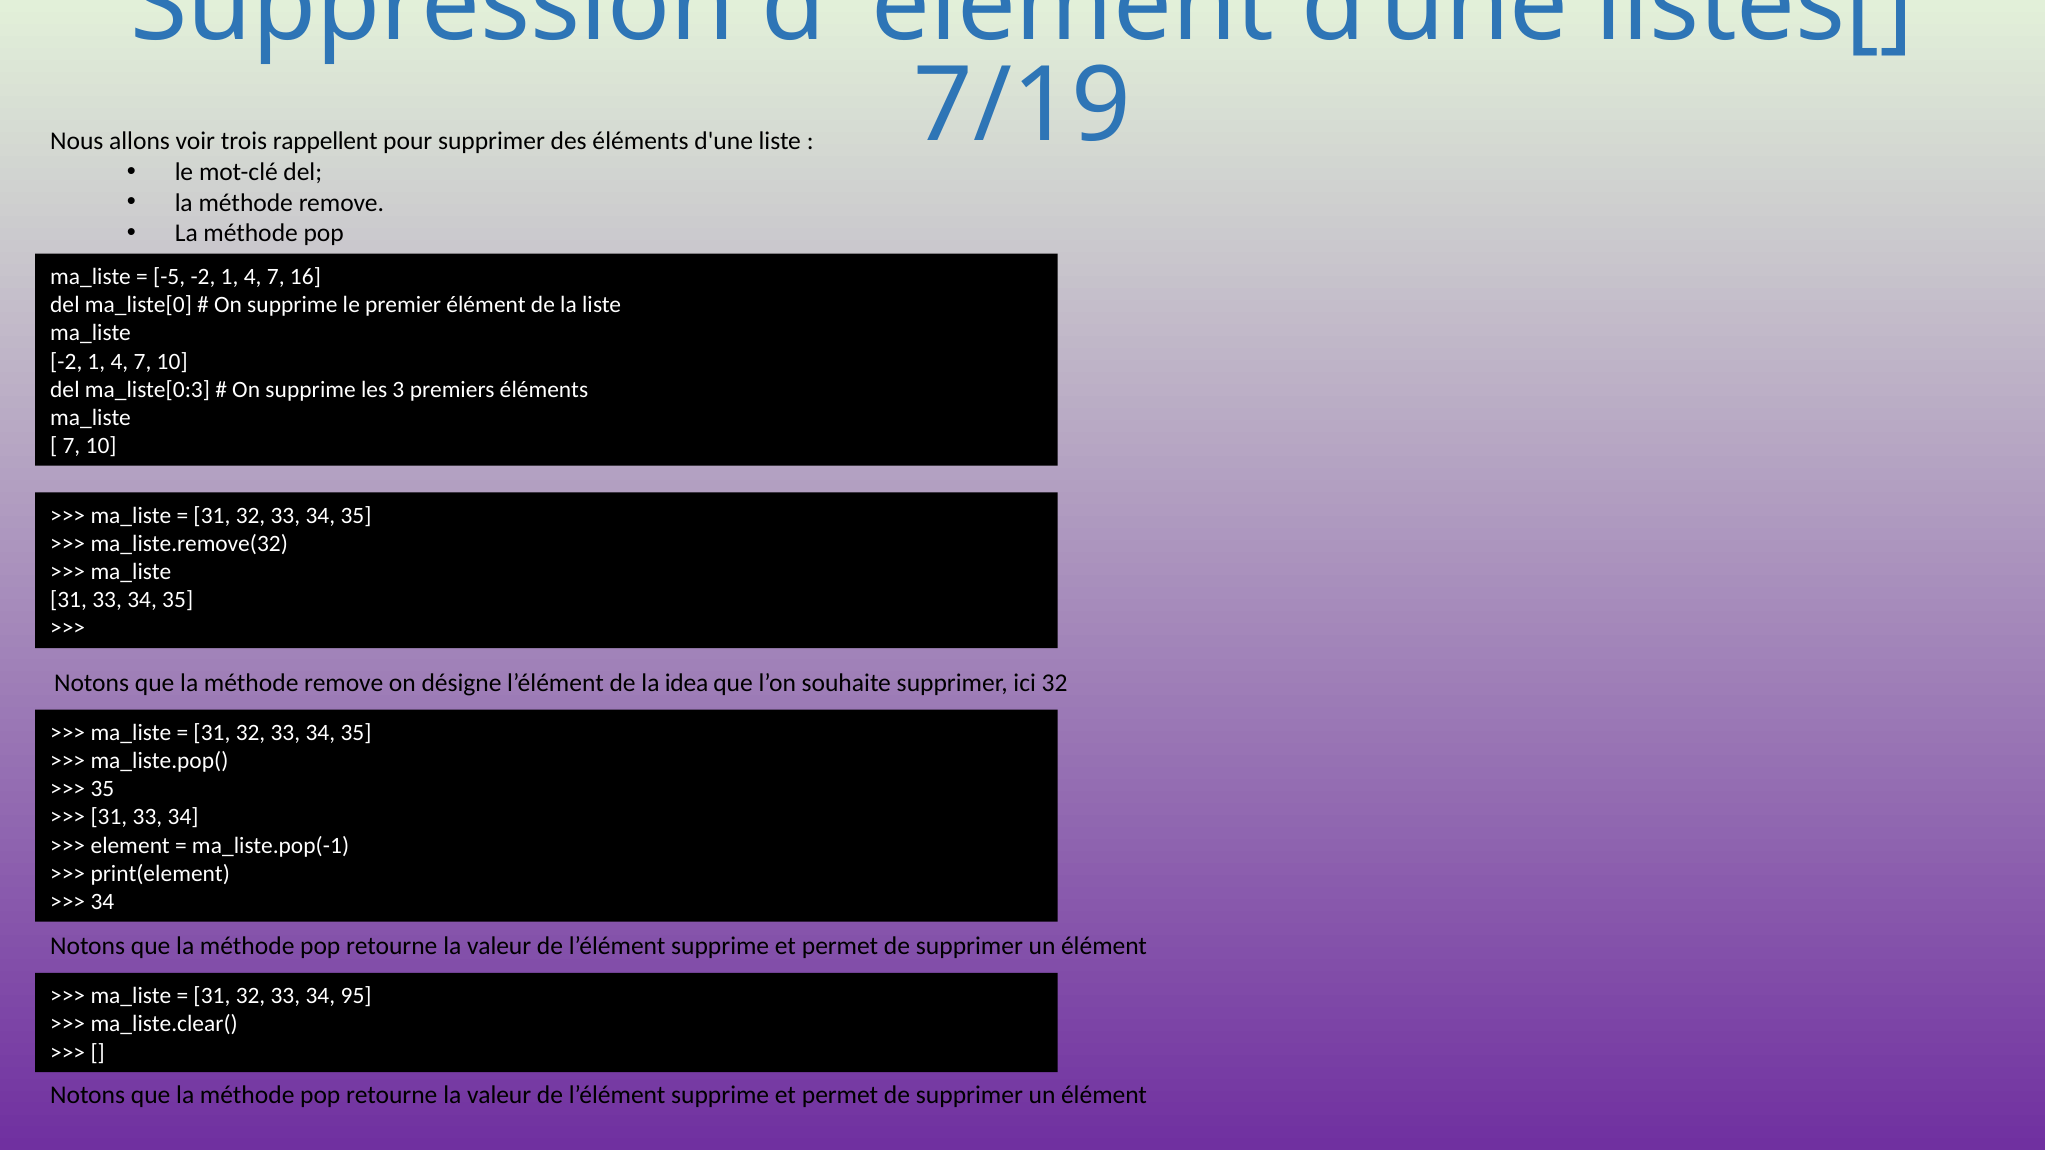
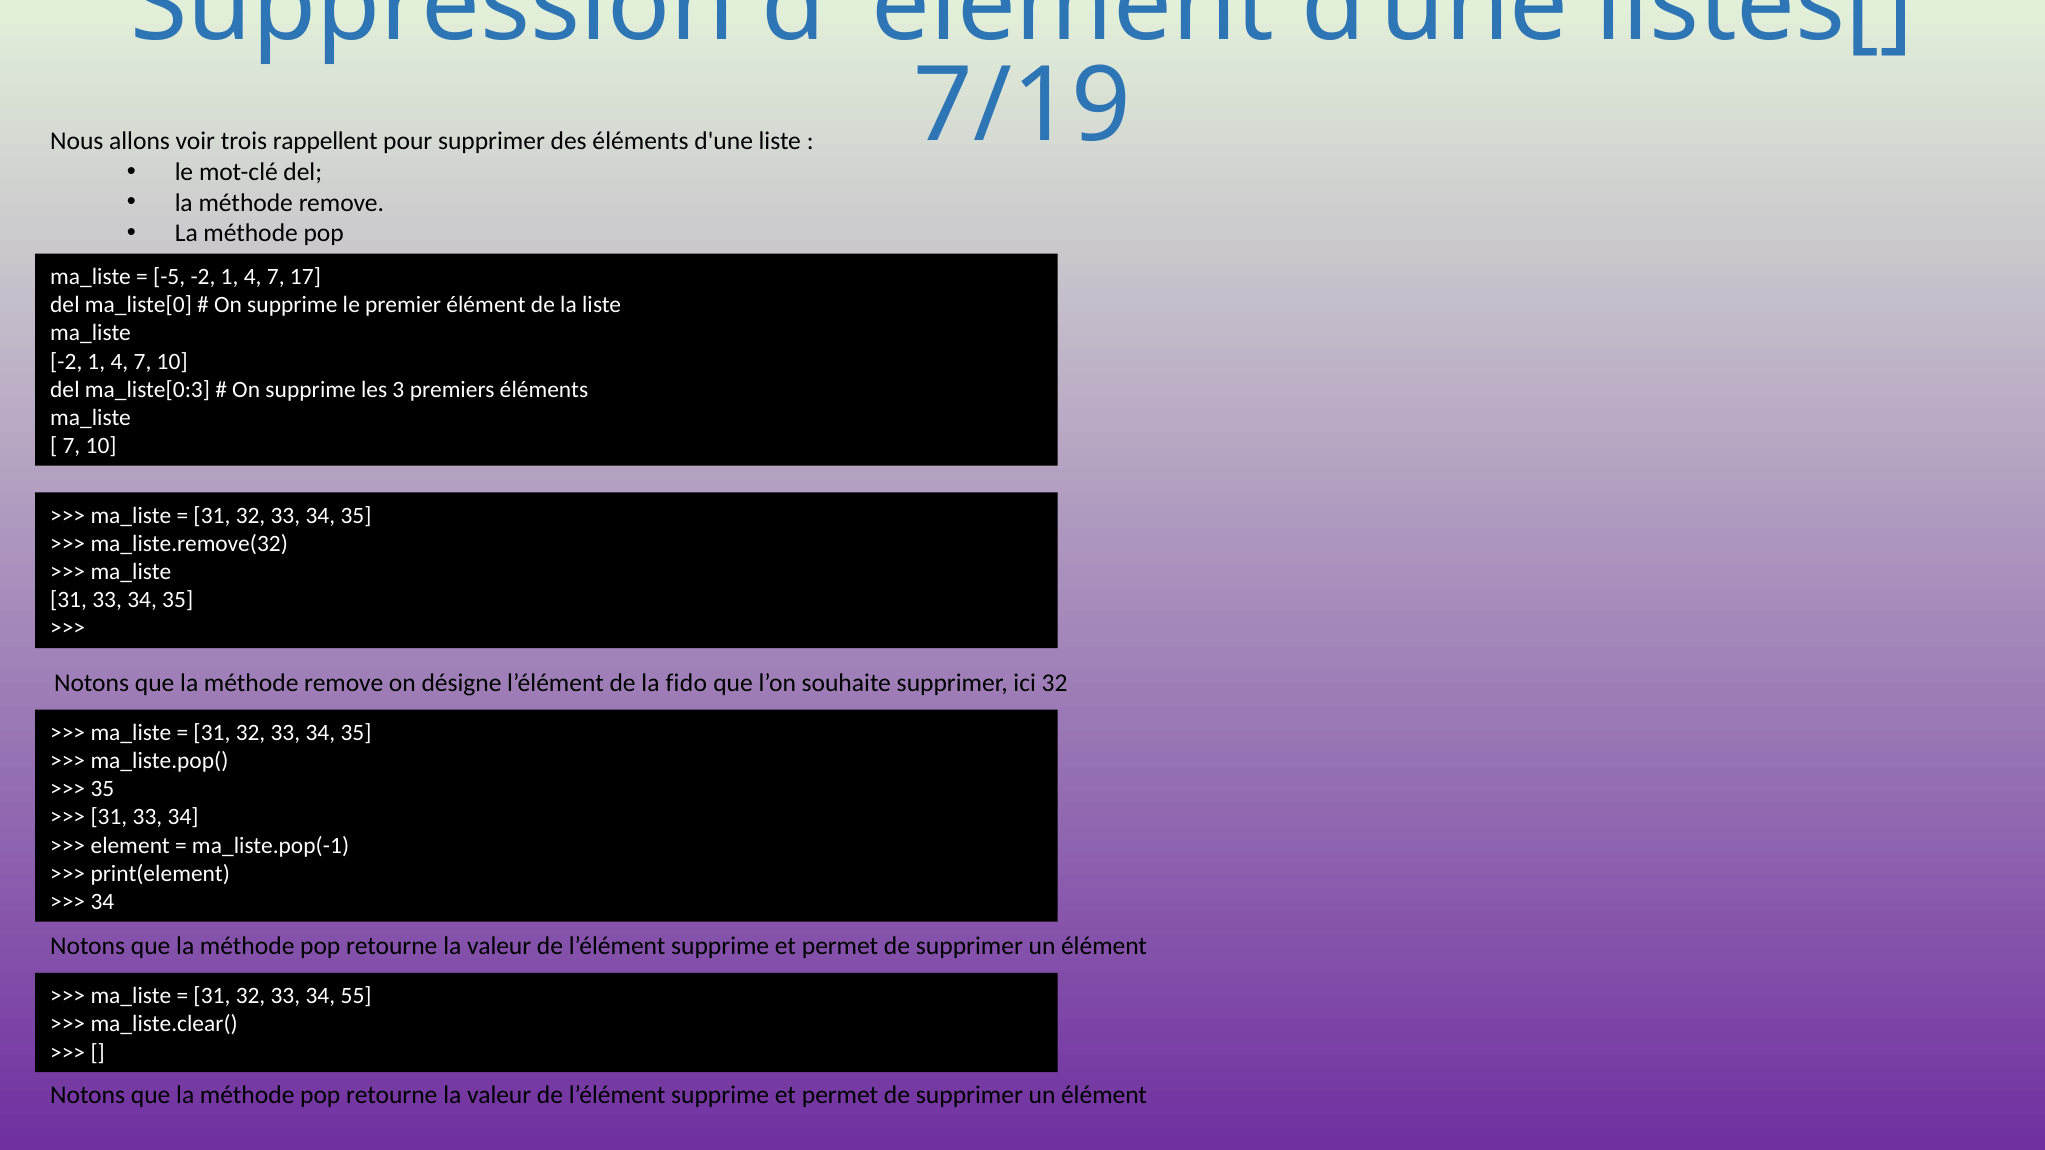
16: 16 -> 17
idea: idea -> fido
95: 95 -> 55
